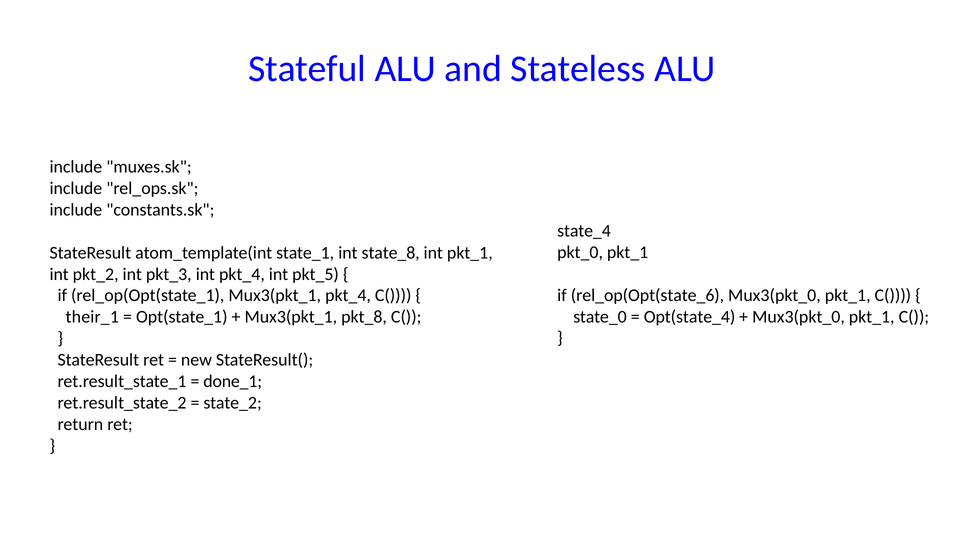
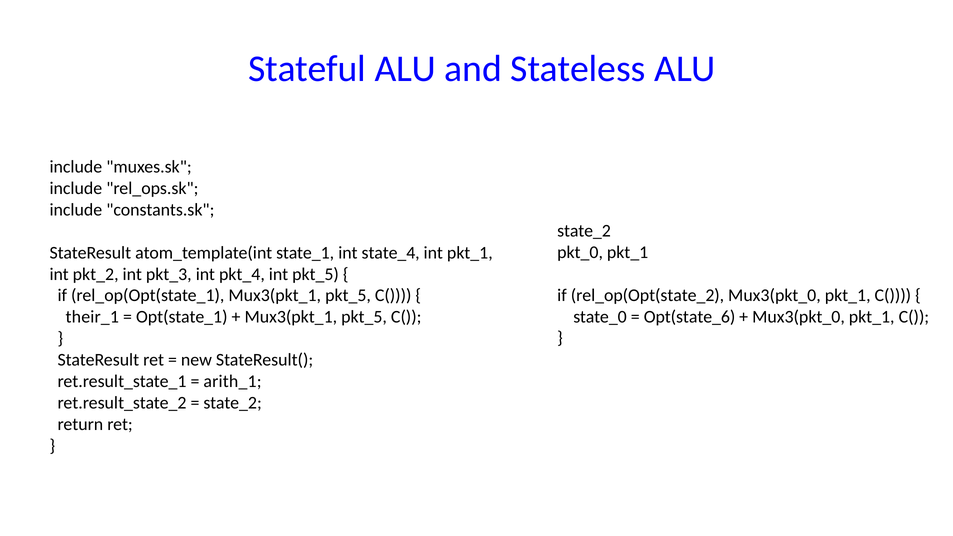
state_4 at (584, 231): state_4 -> state_2
state_8: state_8 -> state_4
rel_op(Opt(state_6: rel_op(Opt(state_6 -> rel_op(Opt(state_2
rel_op(Opt(state_1 Mux3(pkt_1 pkt_4: pkt_4 -> pkt_5
Opt(state_4: Opt(state_4 -> Opt(state_6
pkt_8 at (364, 317): pkt_8 -> pkt_5
done_1: done_1 -> arith_1
